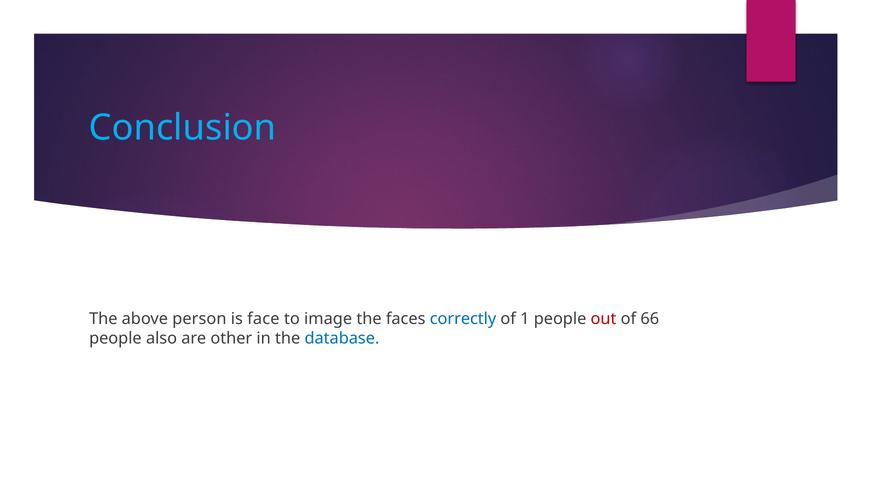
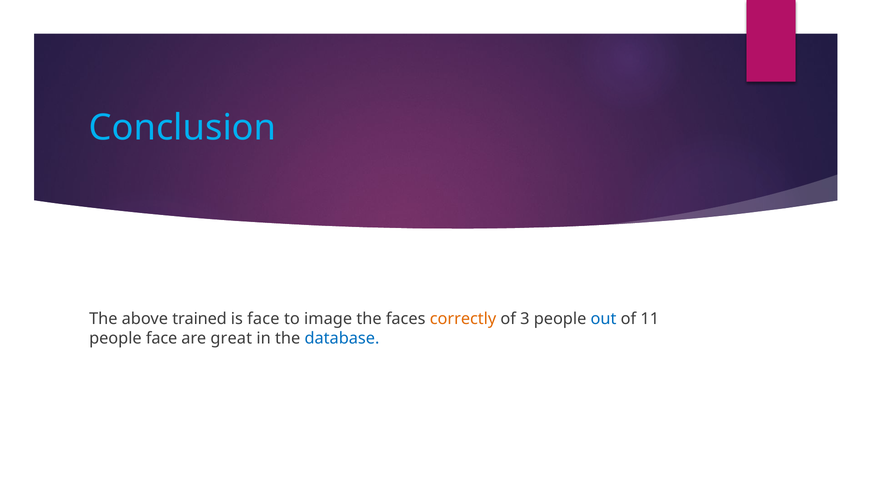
person: person -> trained
correctly colour: blue -> orange
1: 1 -> 3
out colour: red -> blue
66: 66 -> 11
people also: also -> face
other: other -> great
